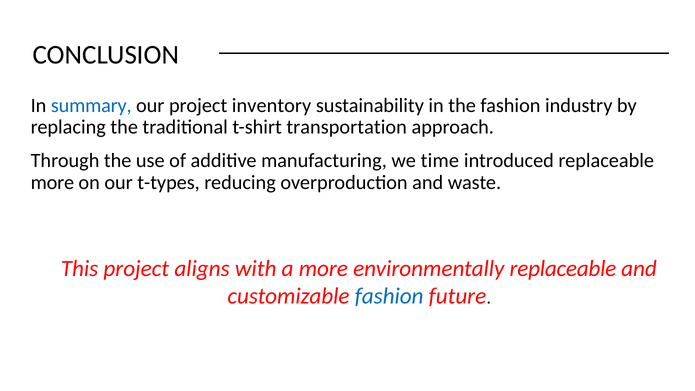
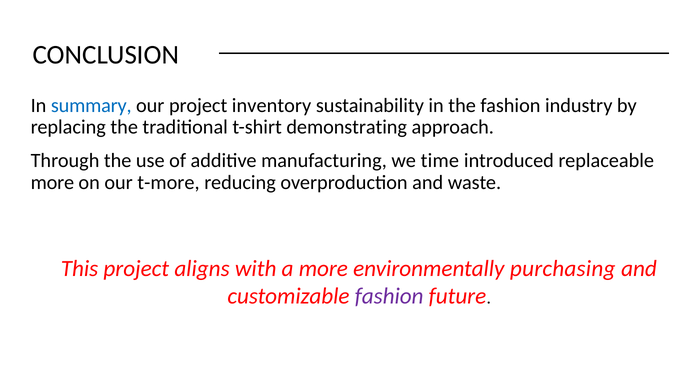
transportation: transportation -> demonstrating
t-types: t-types -> t-more
environmentally replaceable: replaceable -> purchasing
fashion at (389, 296) colour: blue -> purple
